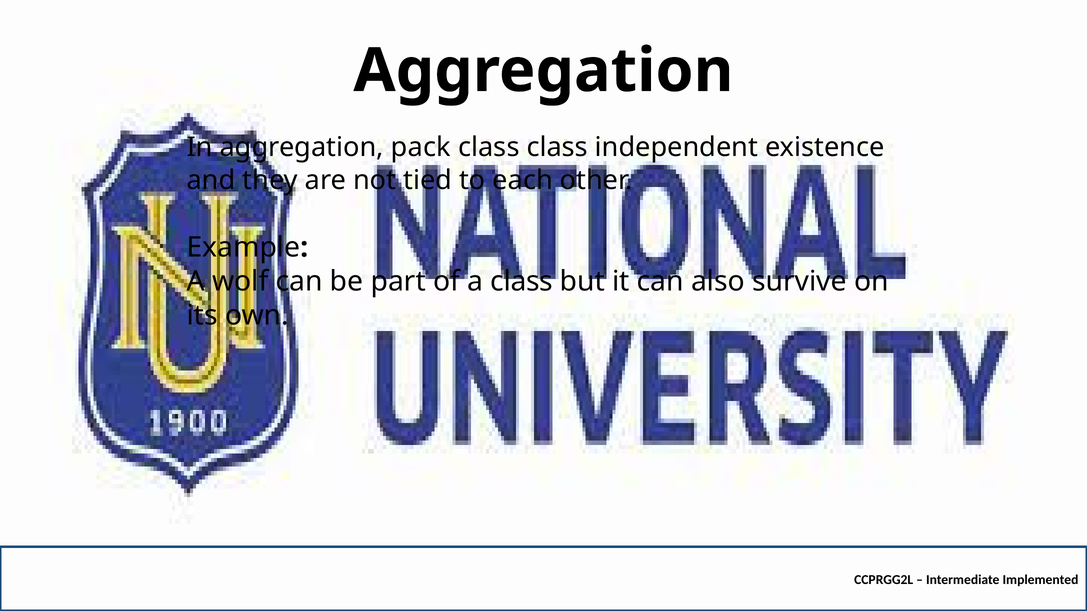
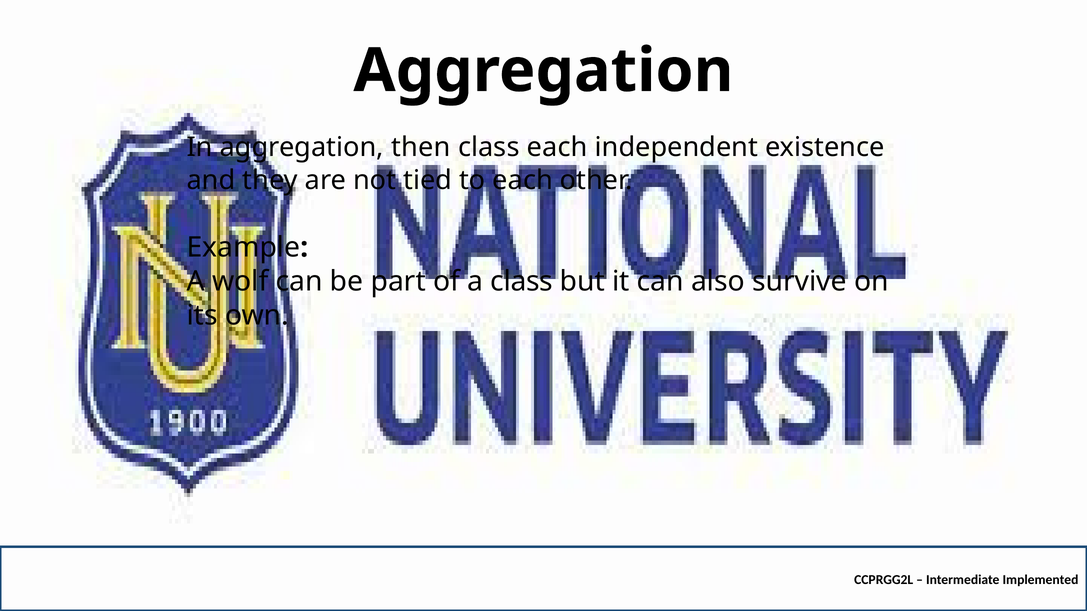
pack: pack -> then
class class: class -> each
